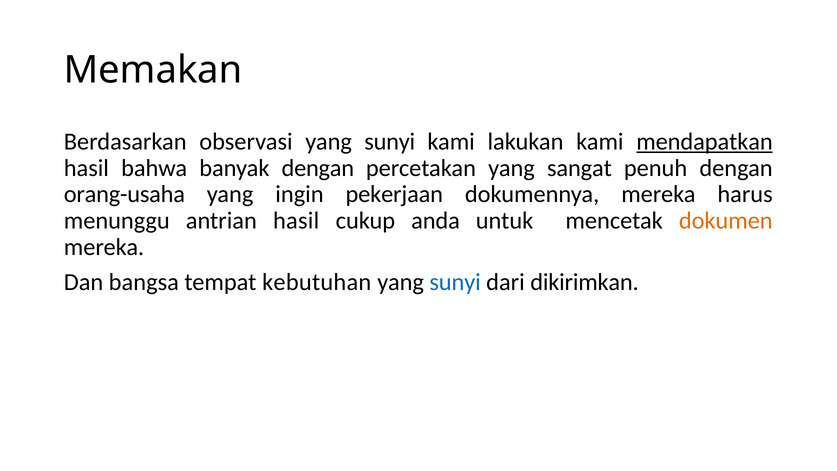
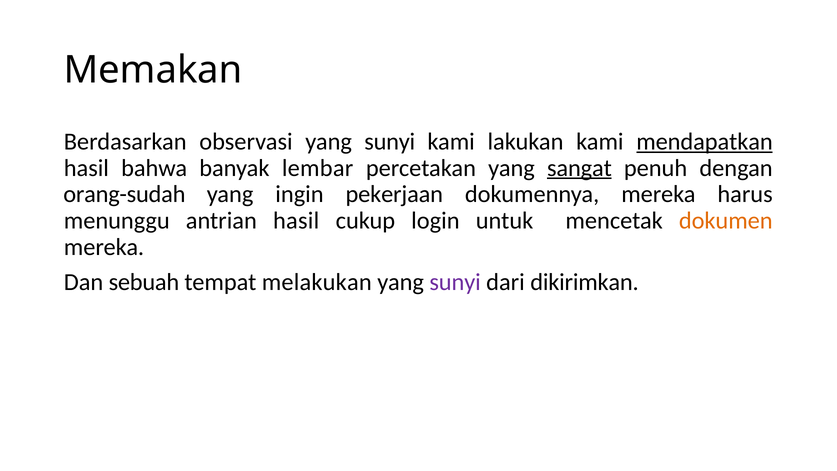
banyak dengan: dengan -> lembar
sangat underline: none -> present
orang-usaha: orang-usaha -> orang-sudah
anda: anda -> login
bangsa: bangsa -> sebuah
kebutuhan: kebutuhan -> melakukan
sunyi at (455, 282) colour: blue -> purple
